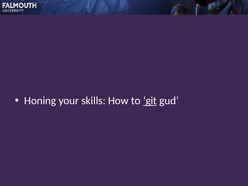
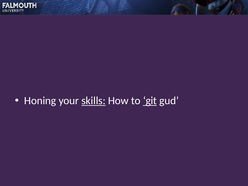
skills underline: none -> present
